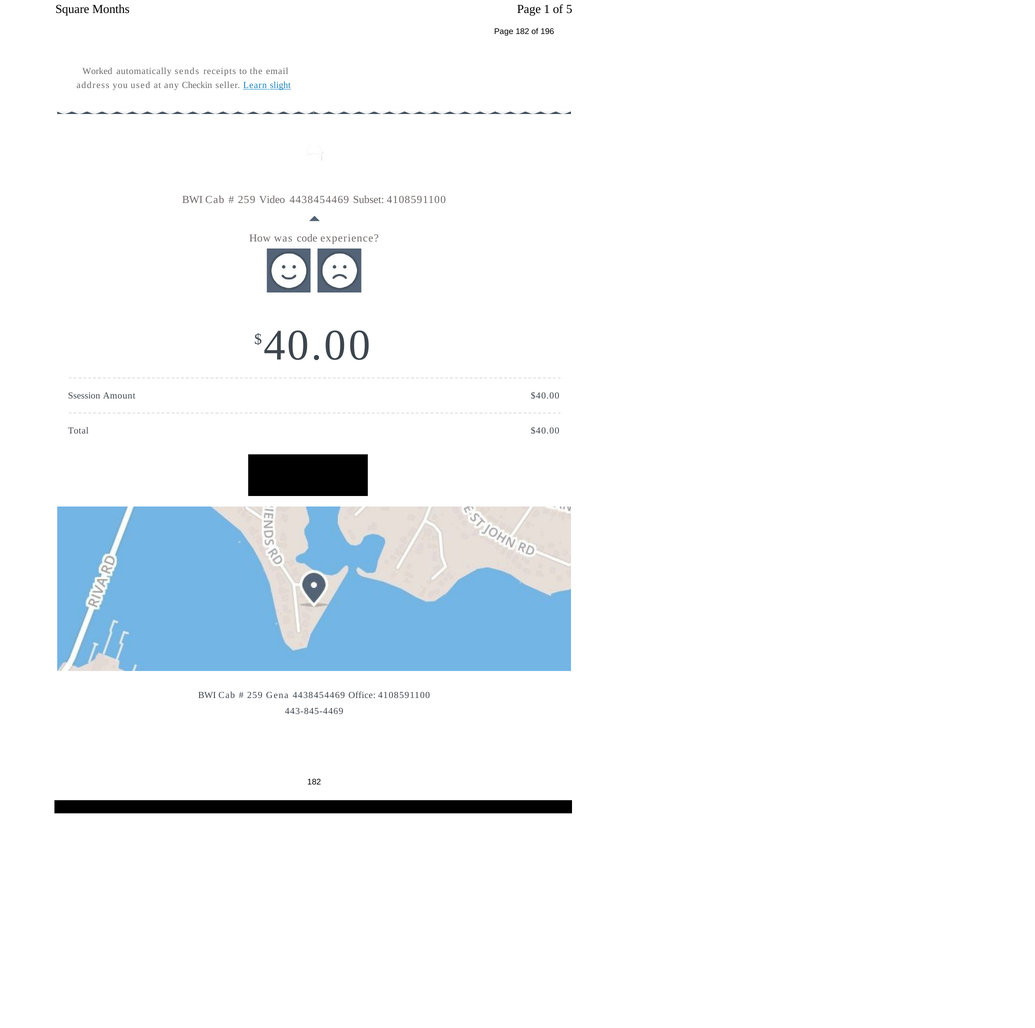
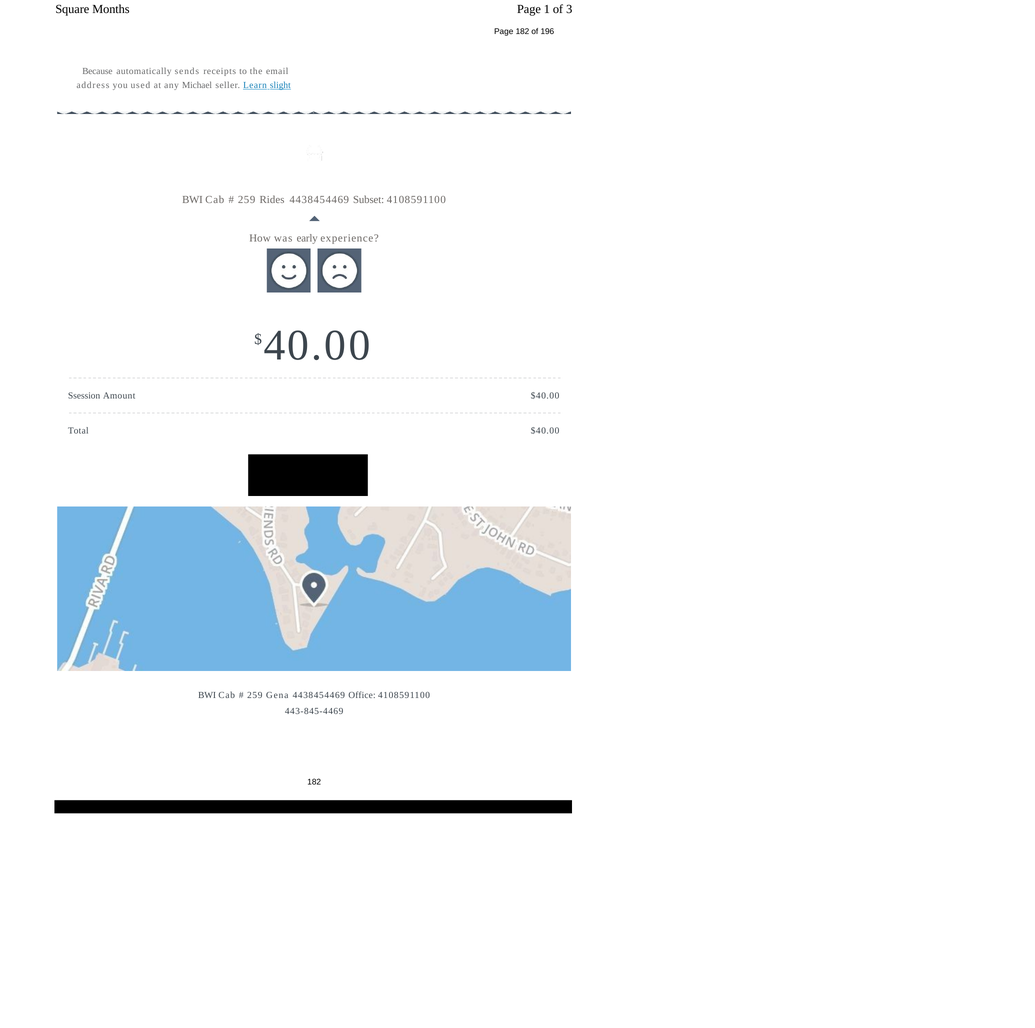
5: 5 -> 3
Worked: Worked -> Because
Checkin: Checkin -> Michael
Video: Video -> Rides
code: code -> early
